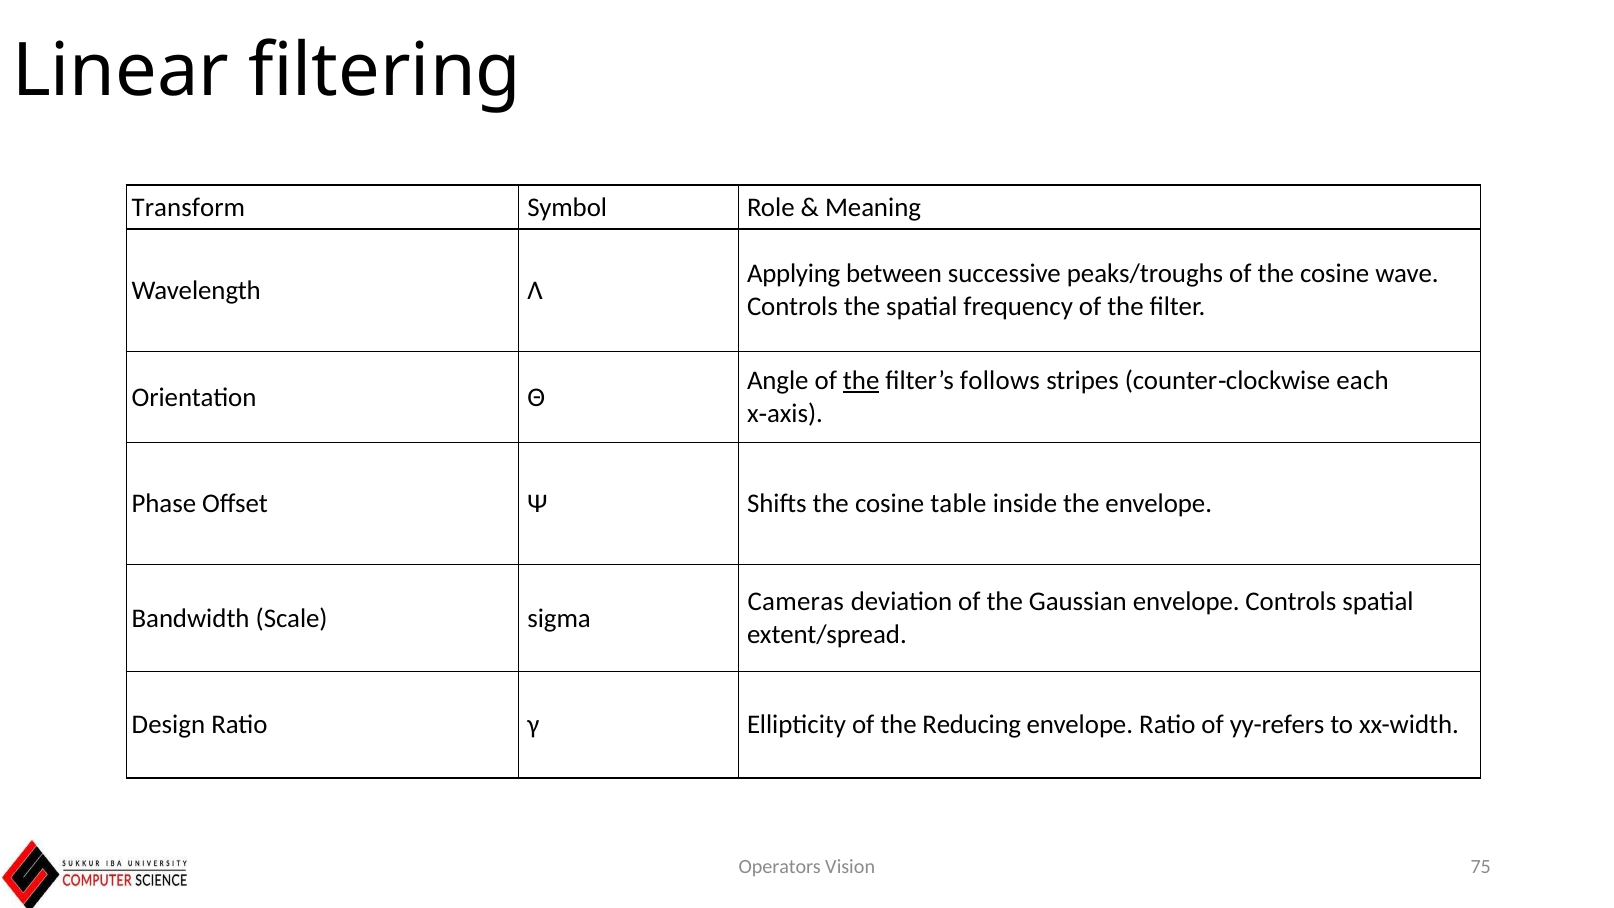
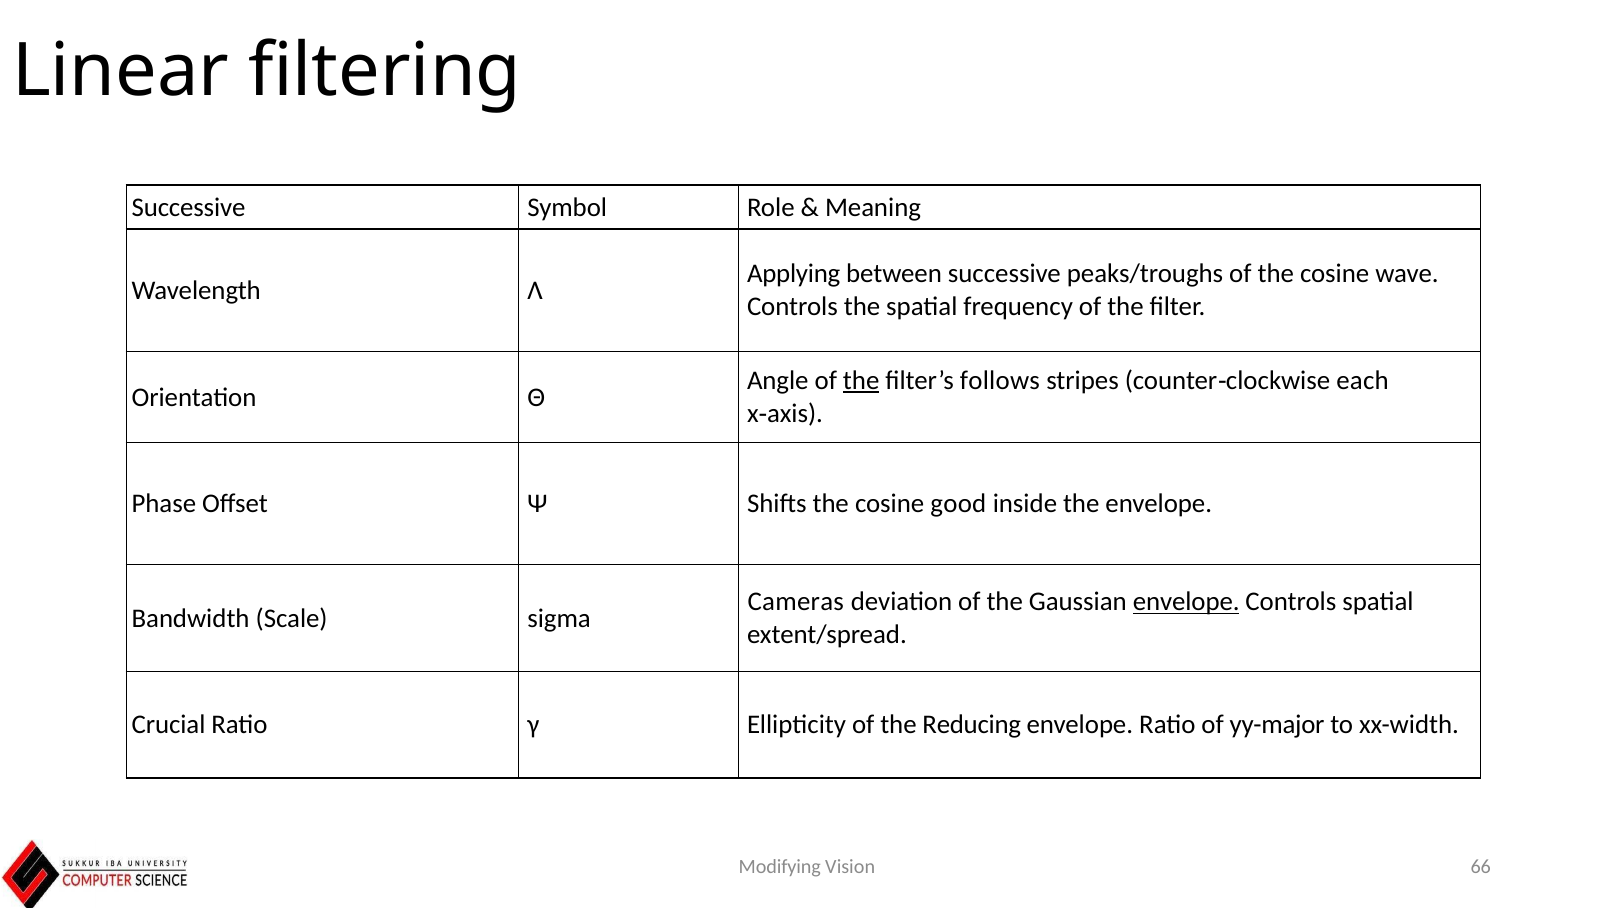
Transform at (188, 207): Transform -> Successive
table: table -> good
envelope at (1186, 602) underline: none -> present
Design: Design -> Crucial
yy-refers: yy-refers -> yy-major
Operators: Operators -> Modifying
75: 75 -> 66
